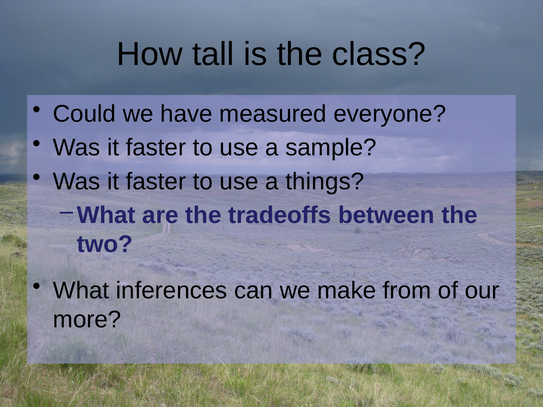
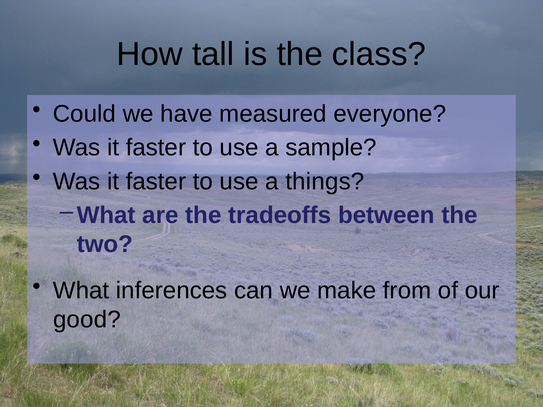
more: more -> good
